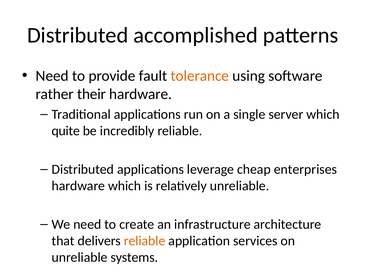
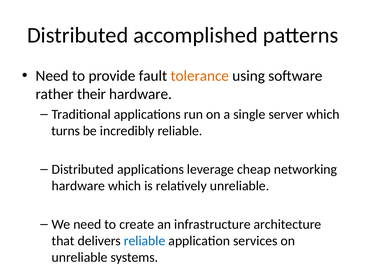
quite: quite -> turns
enterprises: enterprises -> networking
reliable at (145, 241) colour: orange -> blue
